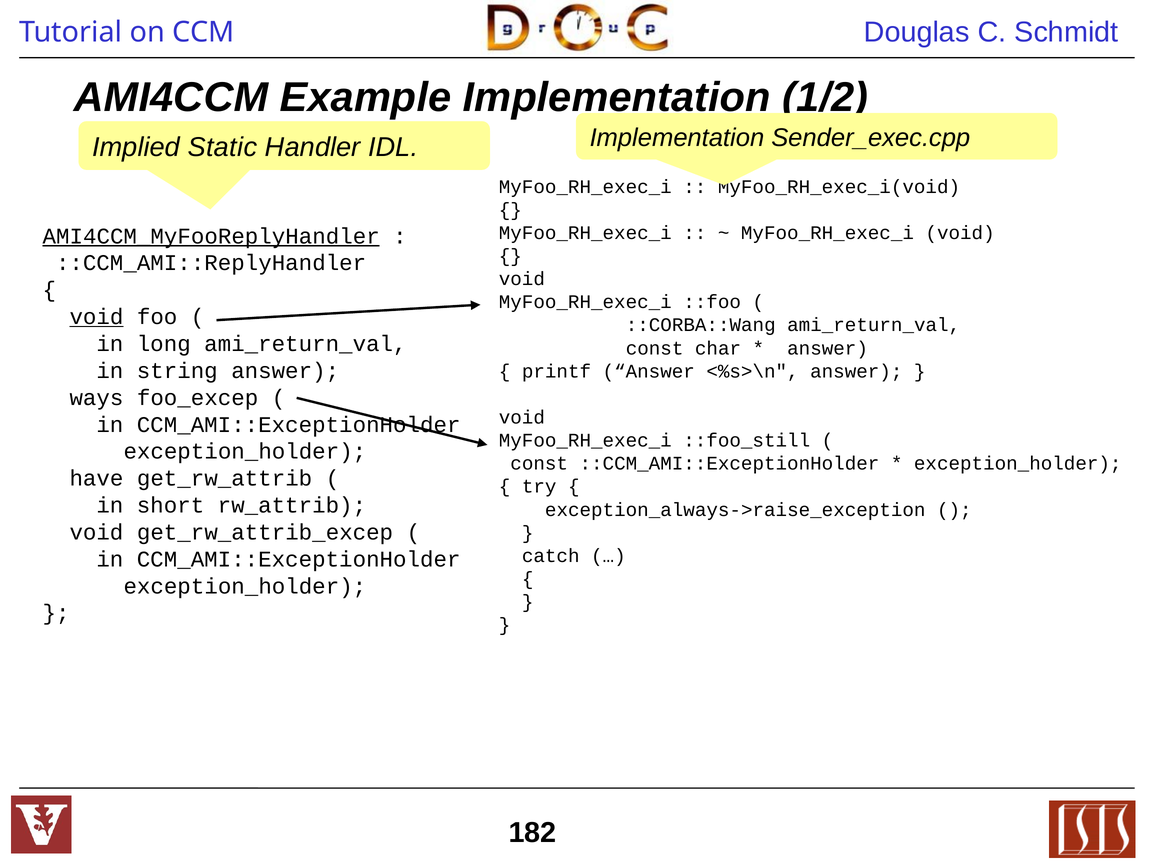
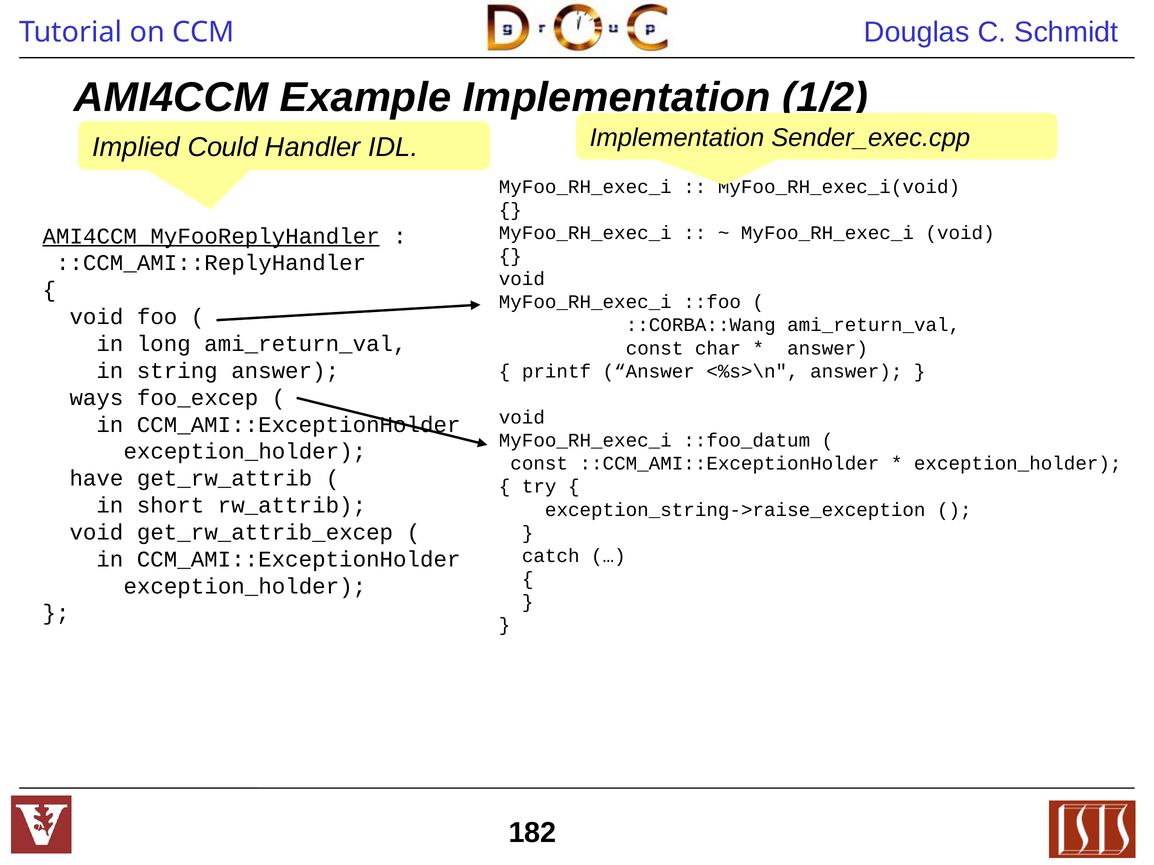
Static: Static -> Could
void at (96, 317) underline: present -> none
::foo_still: ::foo_still -> ::foo_datum
exception_always->raise_exception: exception_always->raise_exception -> exception_string->raise_exception
